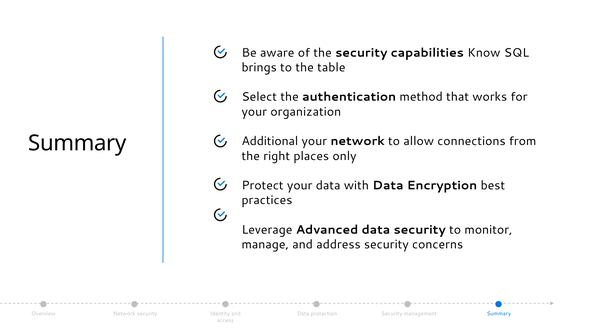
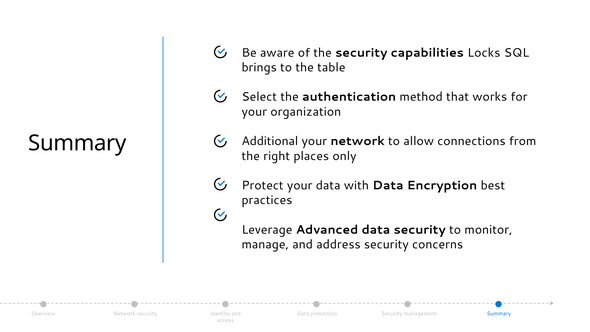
Know: Know -> Locks
